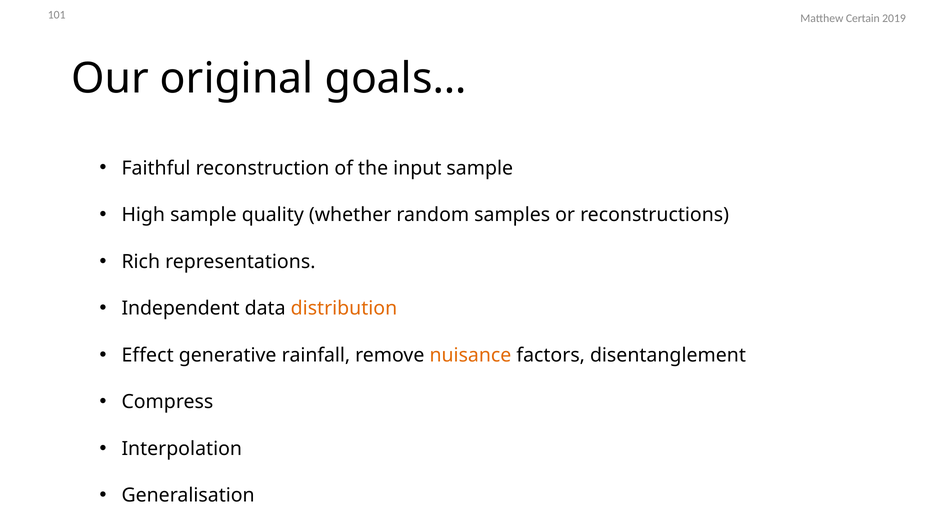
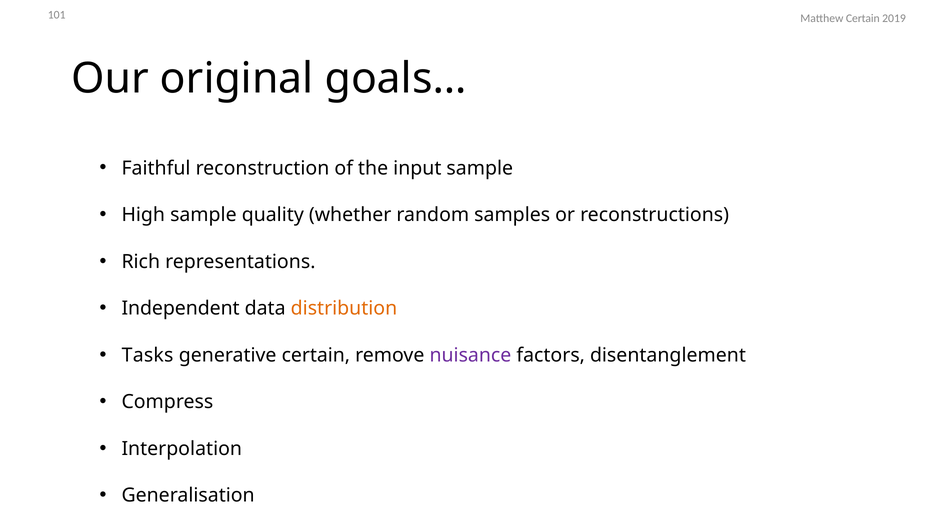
Effect: Effect -> Tasks
generative rainfall: rainfall -> certain
nuisance colour: orange -> purple
